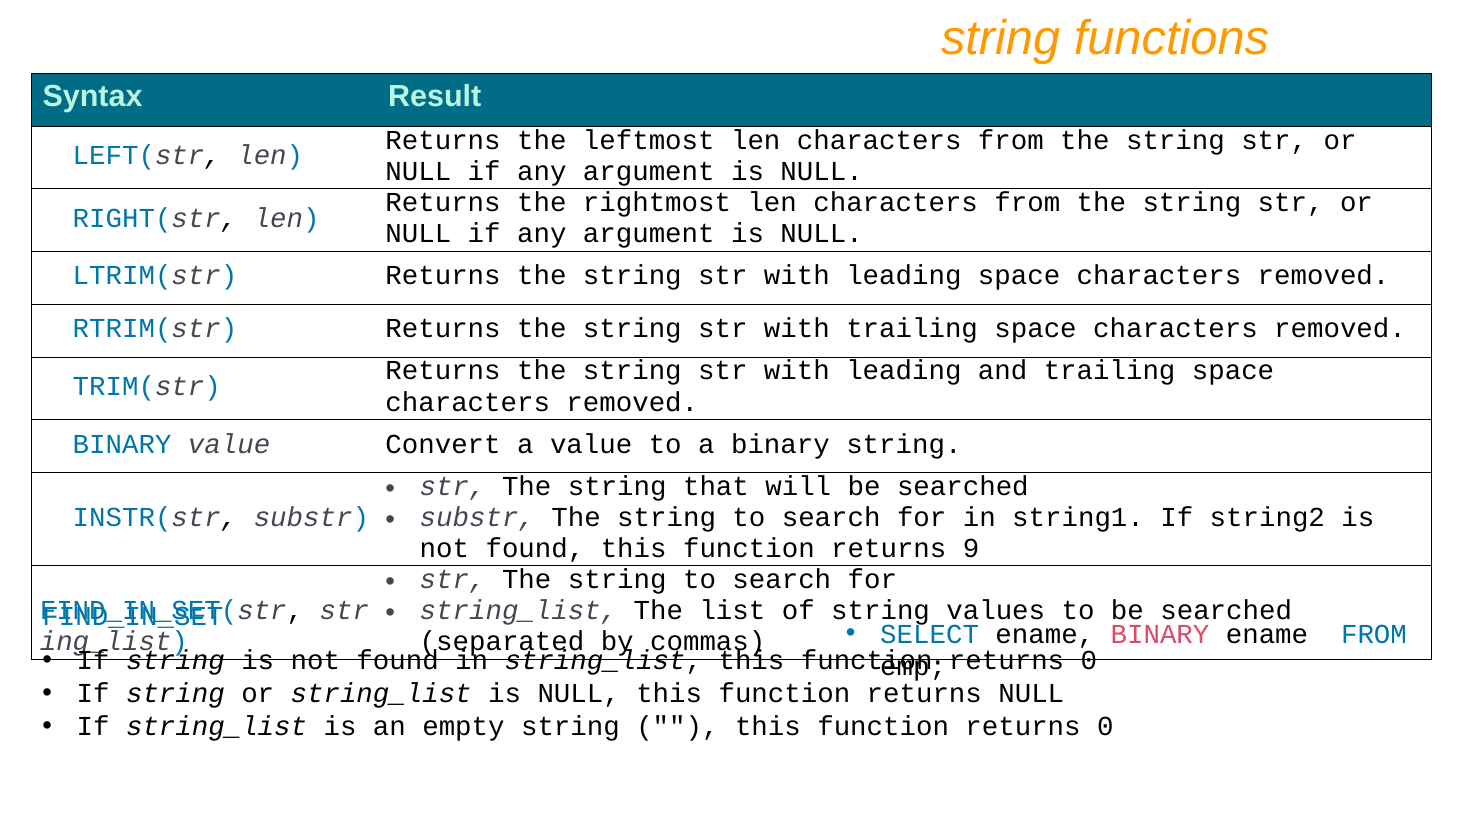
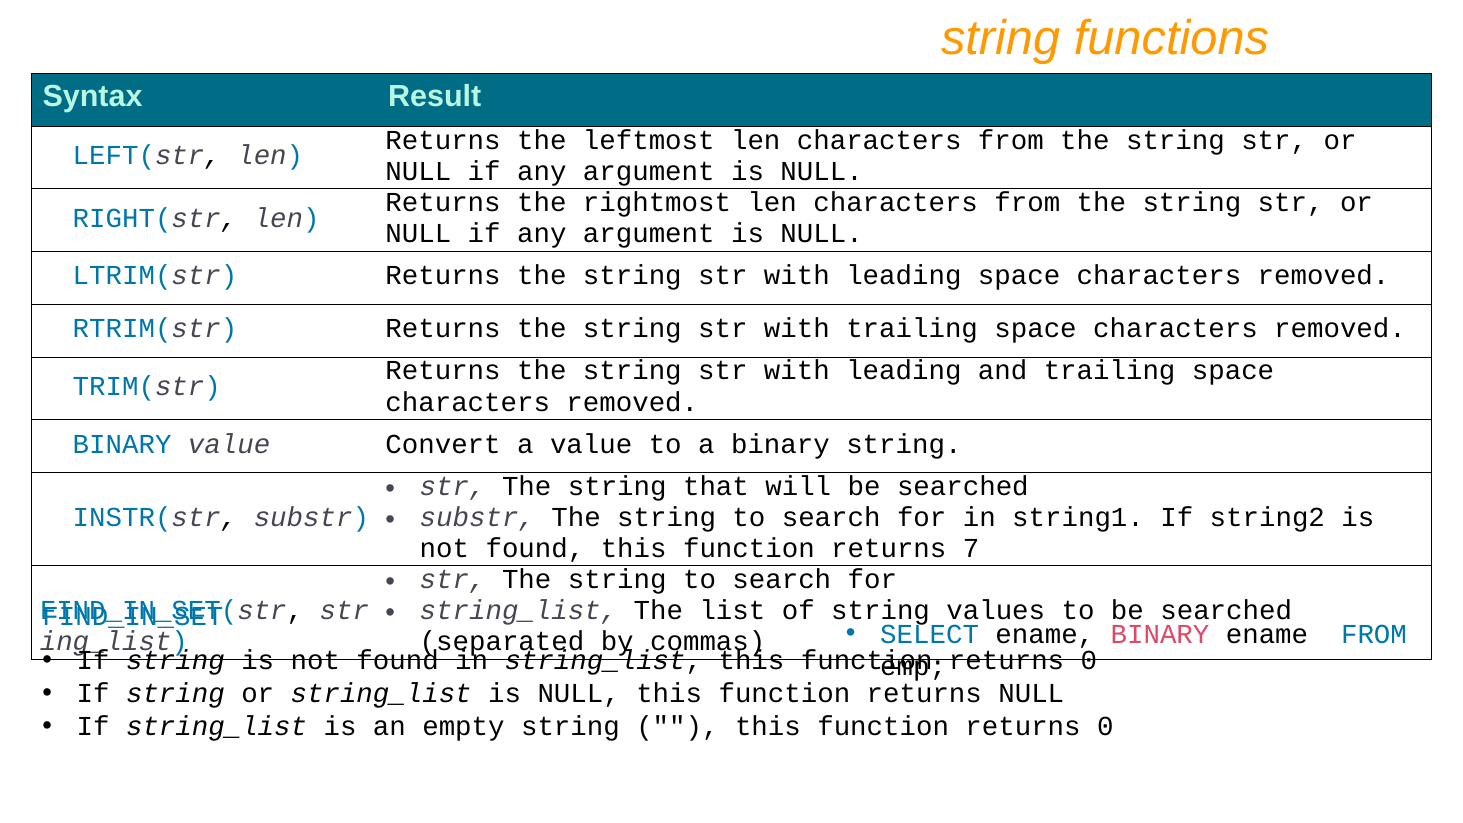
9: 9 -> 7
